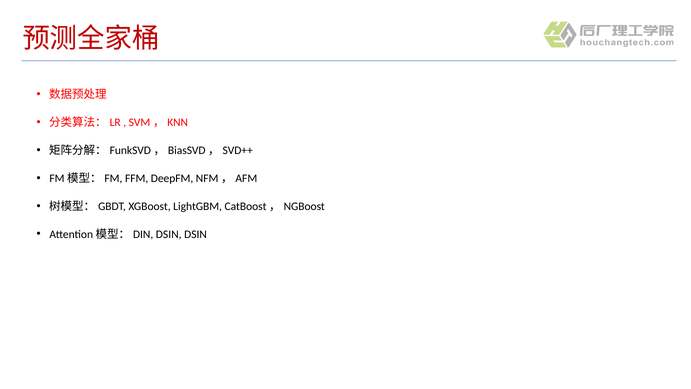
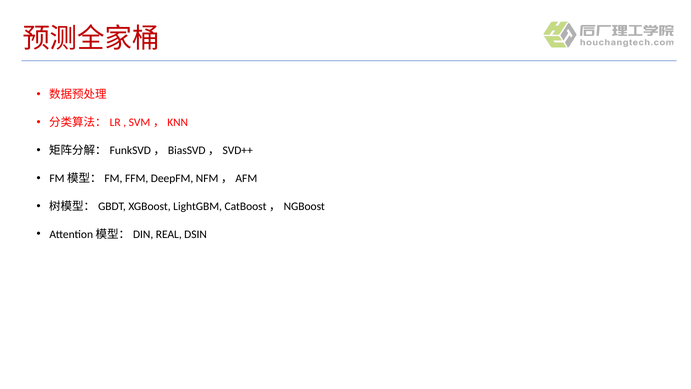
DSIN at (169, 234): DSIN -> REAL
